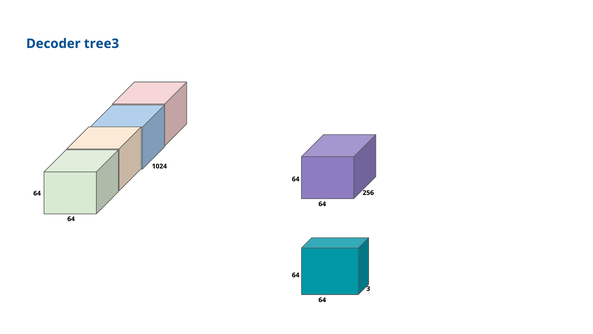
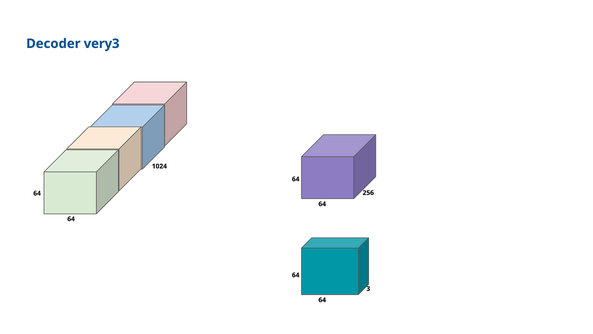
tree3: tree3 -> very3
